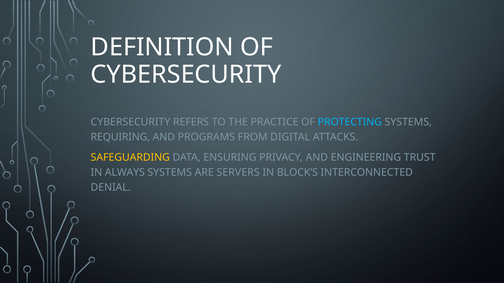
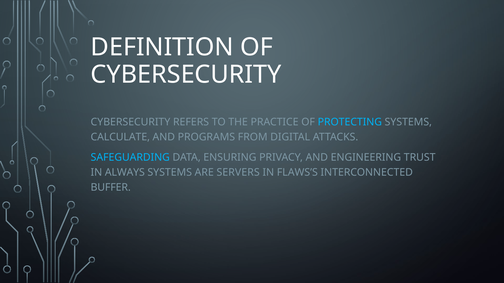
REQUIRING: REQUIRING -> CALCULATE
SAFEGUARDING colour: yellow -> light blue
BLOCK’S: BLOCK’S -> FLAWS’S
DENIAL: DENIAL -> BUFFER
